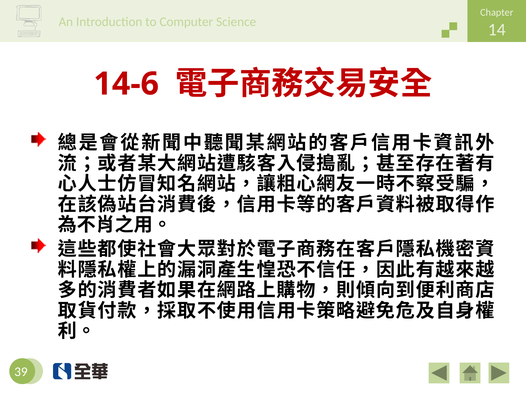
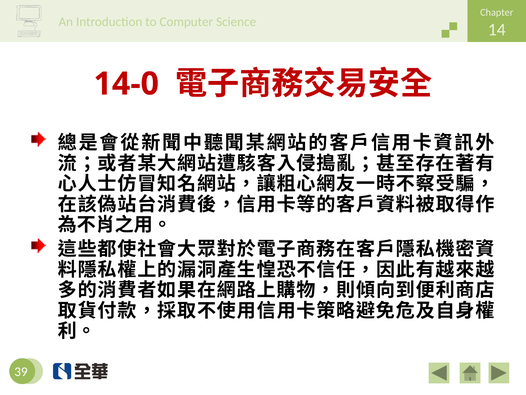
14-6: 14-6 -> 14-0
